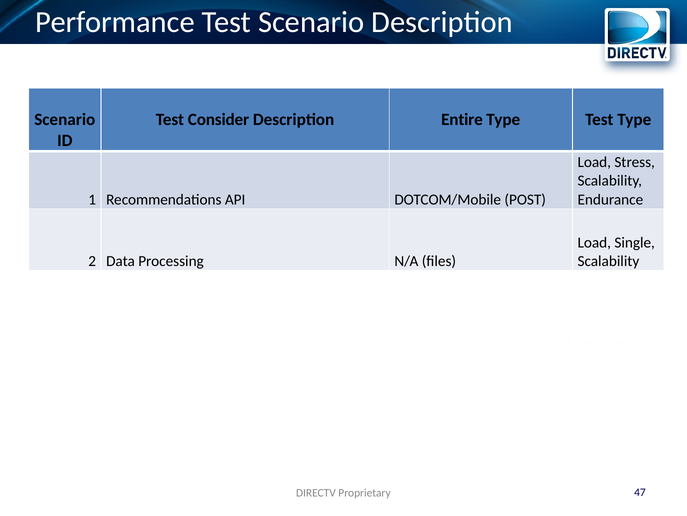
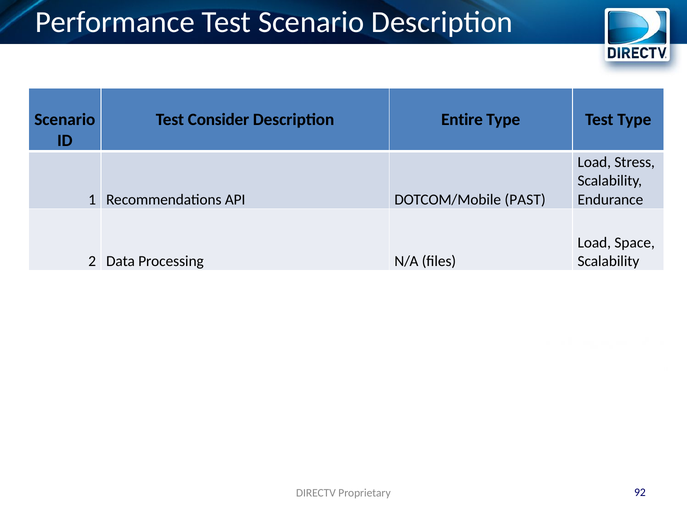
POST: POST -> PAST
Single: Single -> Space
47: 47 -> 92
